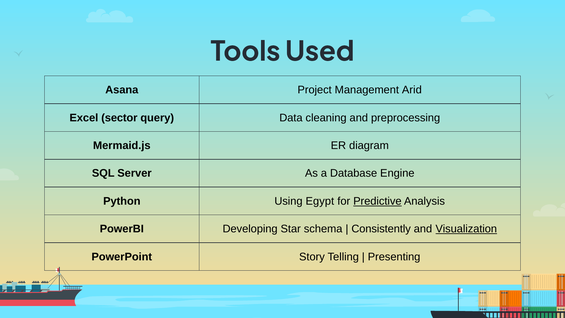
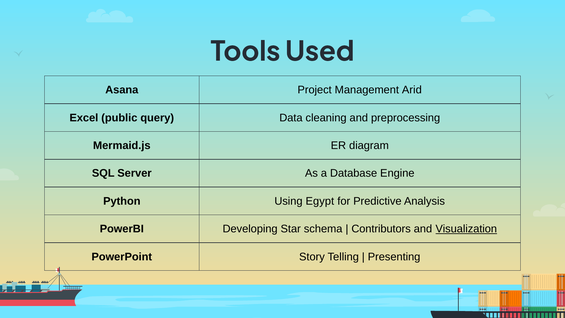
sector: sector -> public
Predictive underline: present -> none
Consistently: Consistently -> Contributors
